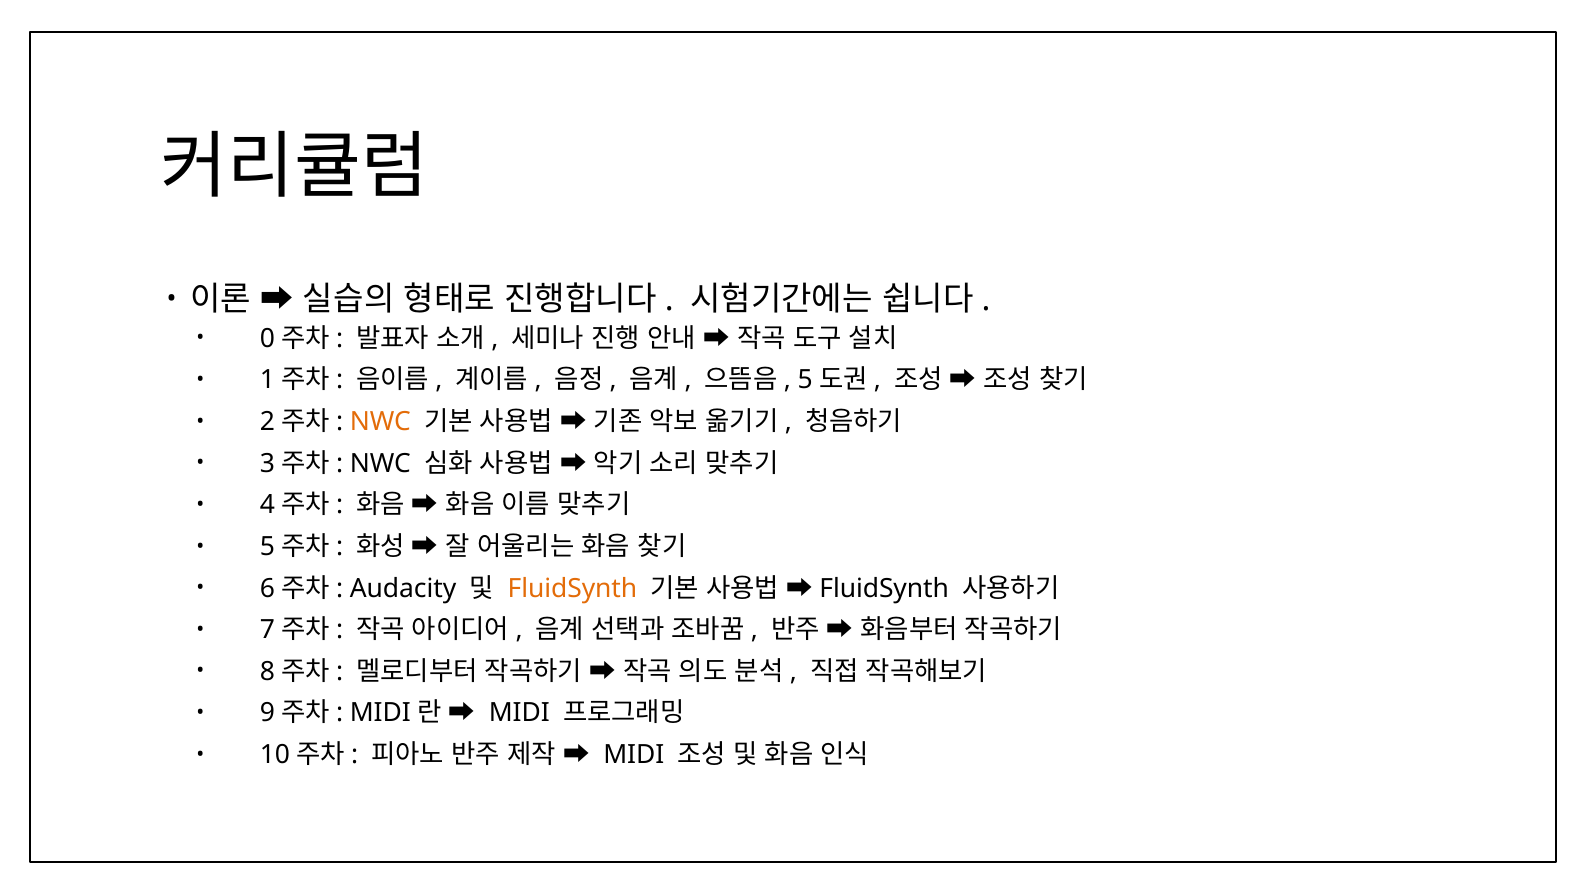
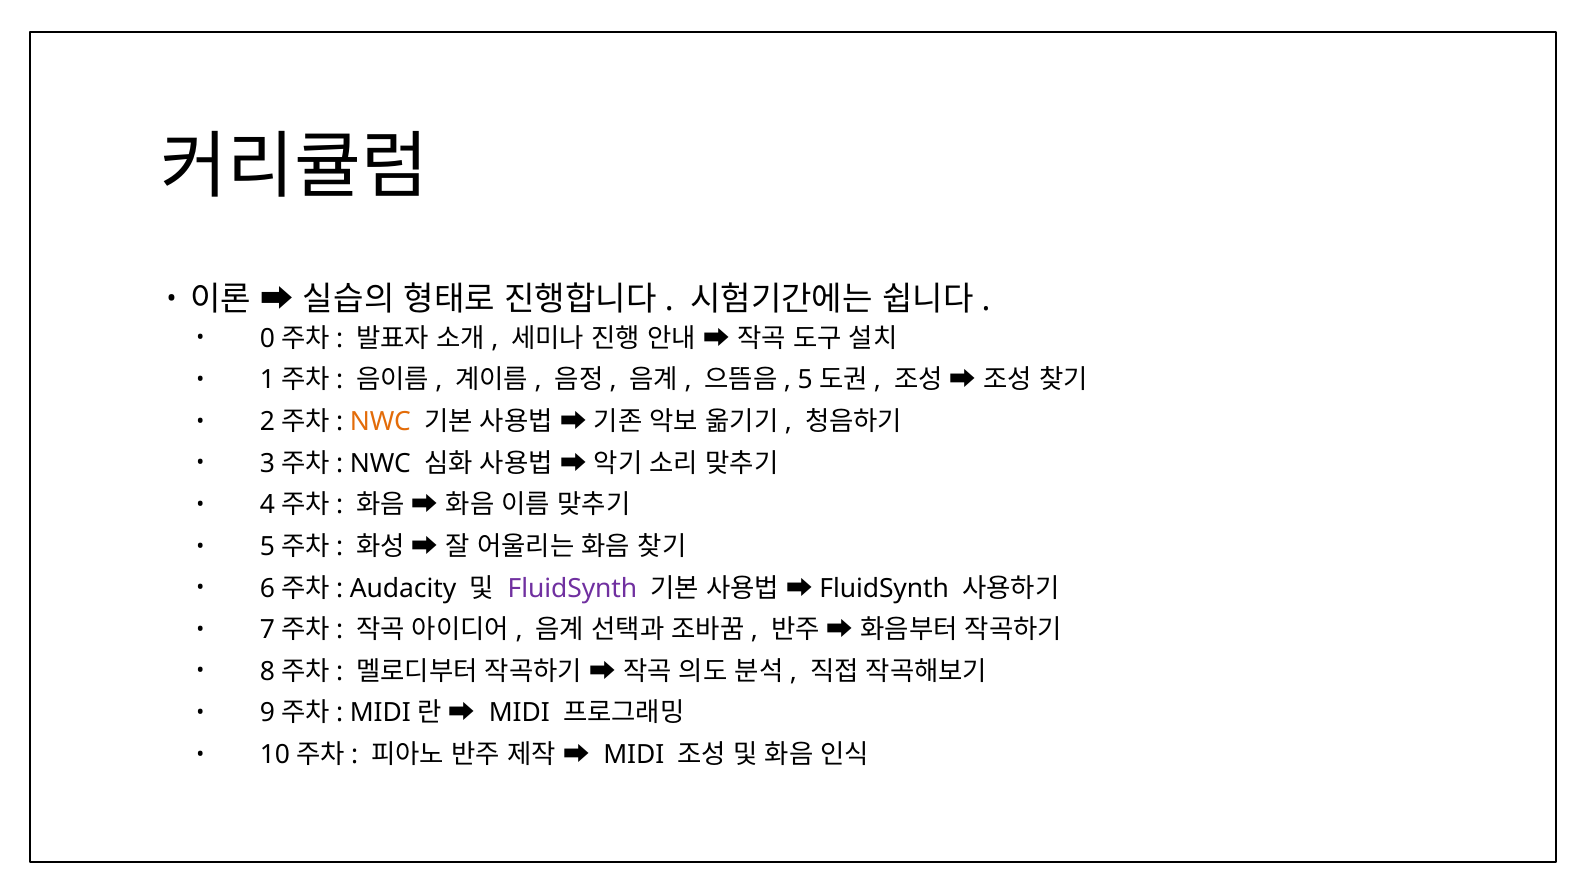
FluidSynth colour: orange -> purple
